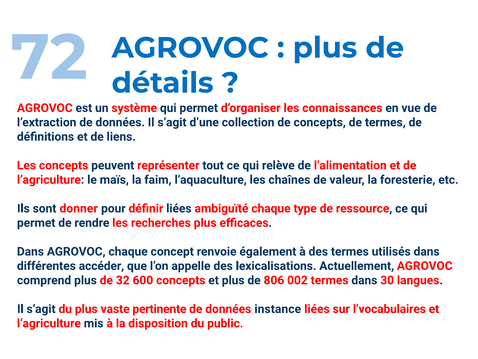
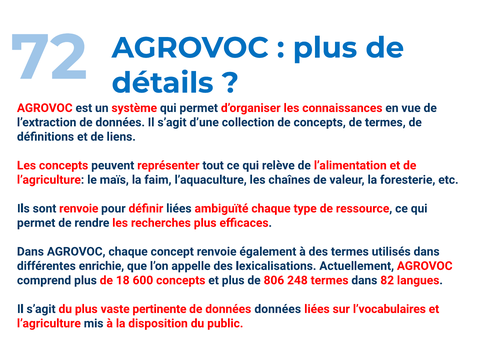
sont donner: donner -> renvoie
accéder: accéder -> enrichie
32: 32 -> 18
002: 002 -> 248
30: 30 -> 82
données instance: instance -> données
